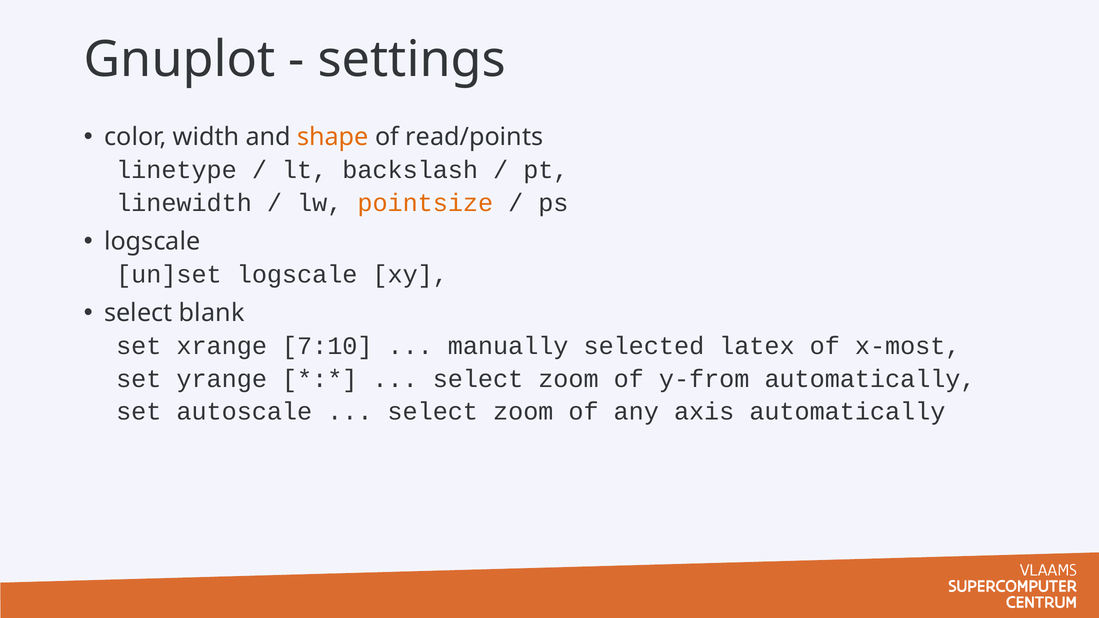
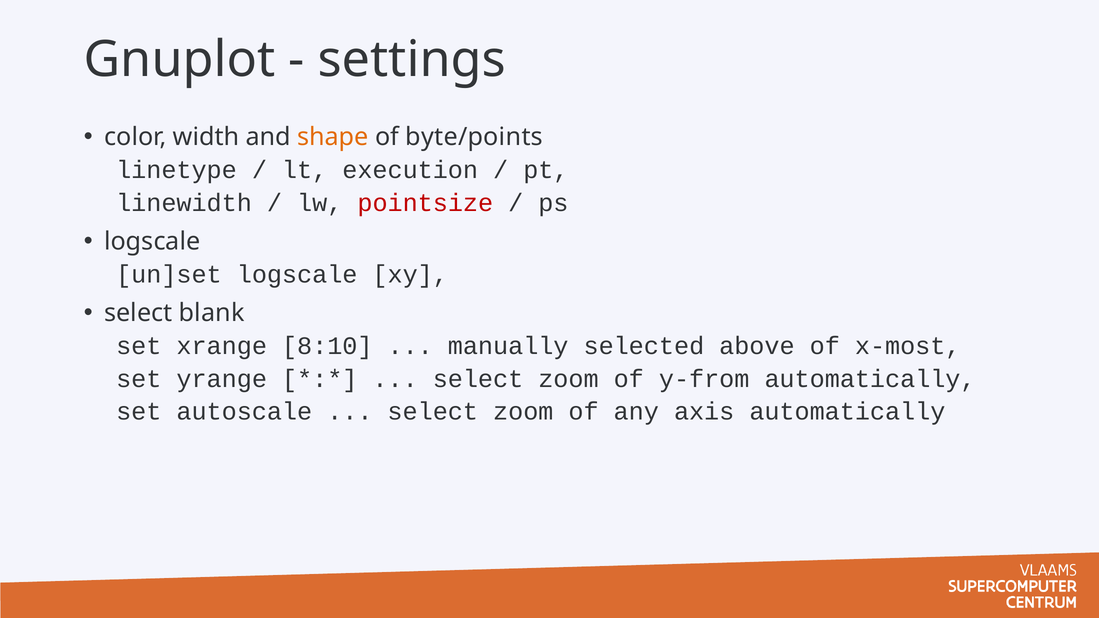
read/points: read/points -> byte/points
backslash: backslash -> execution
pointsize colour: orange -> red
7:10: 7:10 -> 8:10
latex: latex -> above
